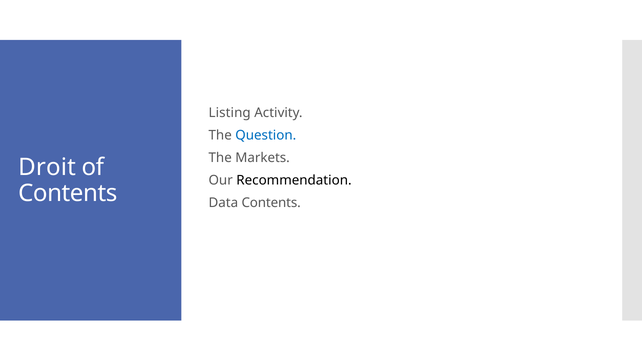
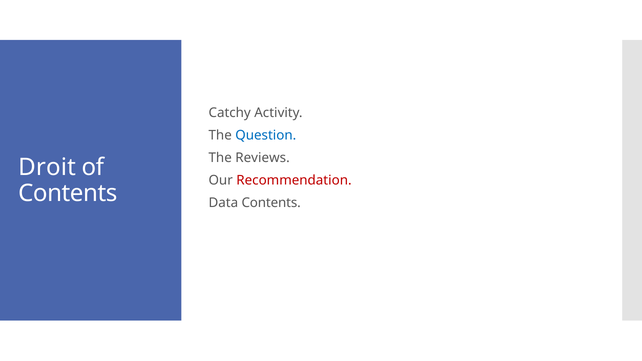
Listing: Listing -> Catchy
Markets: Markets -> Reviews
Recommendation colour: black -> red
